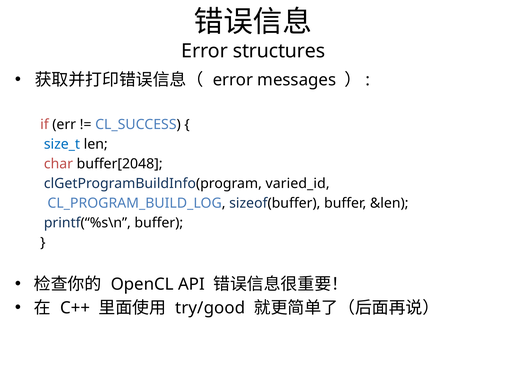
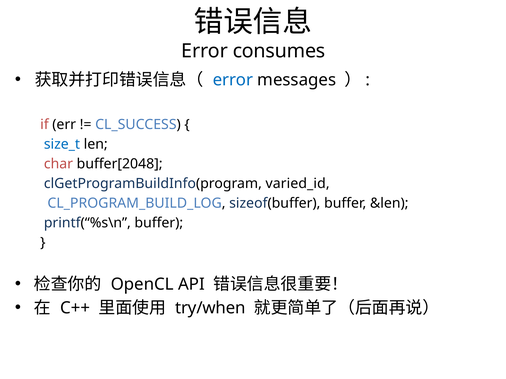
structures: structures -> consumes
error at (233, 80) colour: black -> blue
try/good: try/good -> try/when
